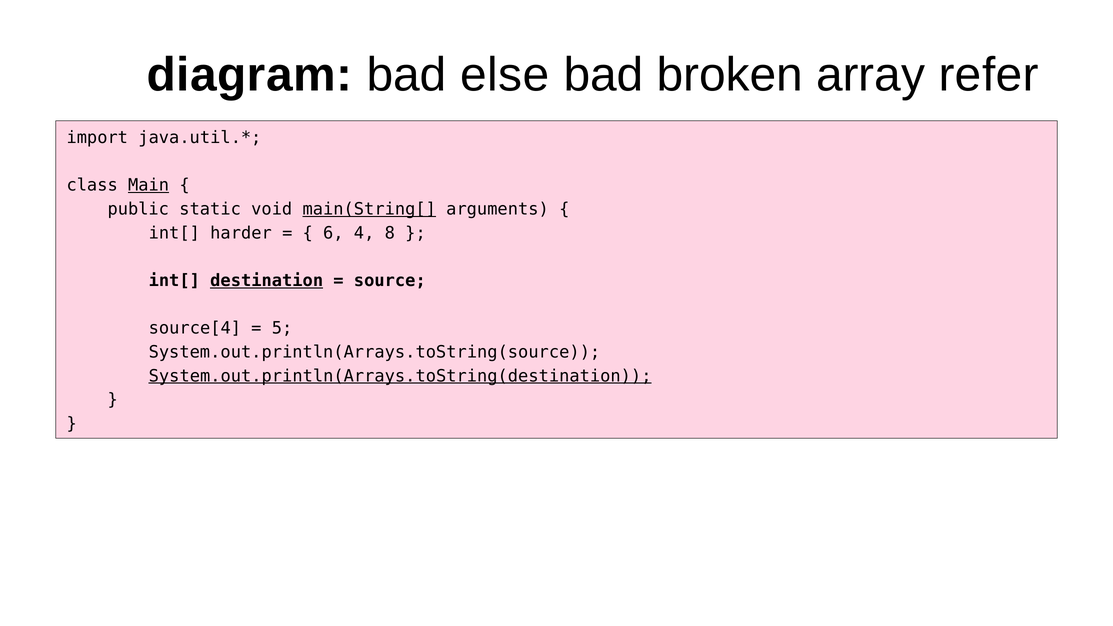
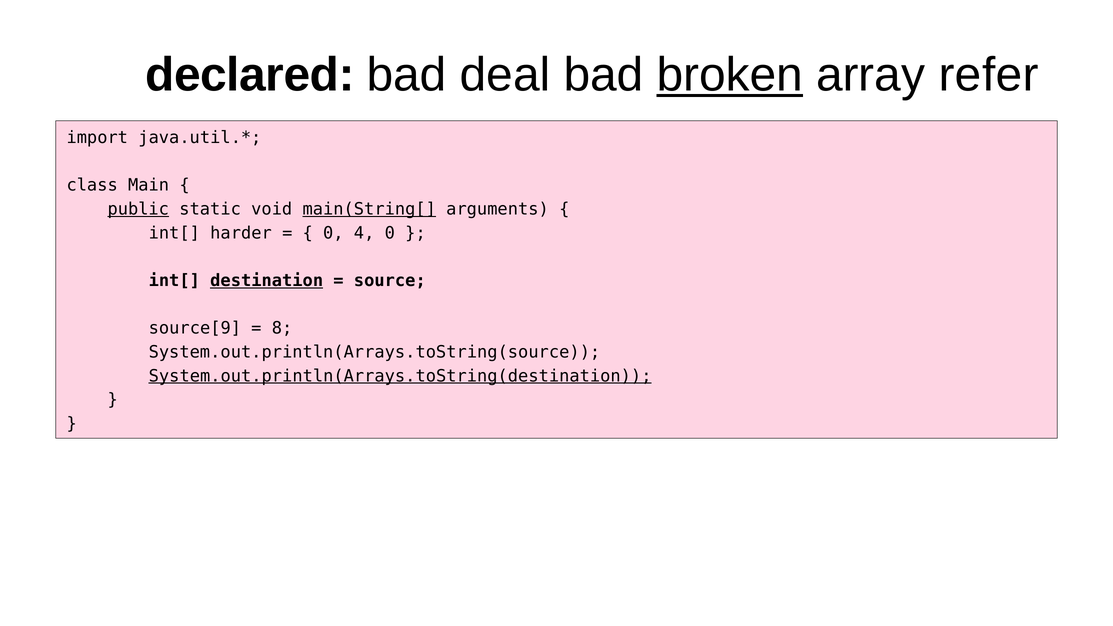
diagram: diagram -> declared
else: else -> deal
broken underline: none -> present
Main underline: present -> none
public underline: none -> present
6 at (333, 233): 6 -> 0
4 8: 8 -> 0
source[4: source[4 -> source[9
5: 5 -> 8
